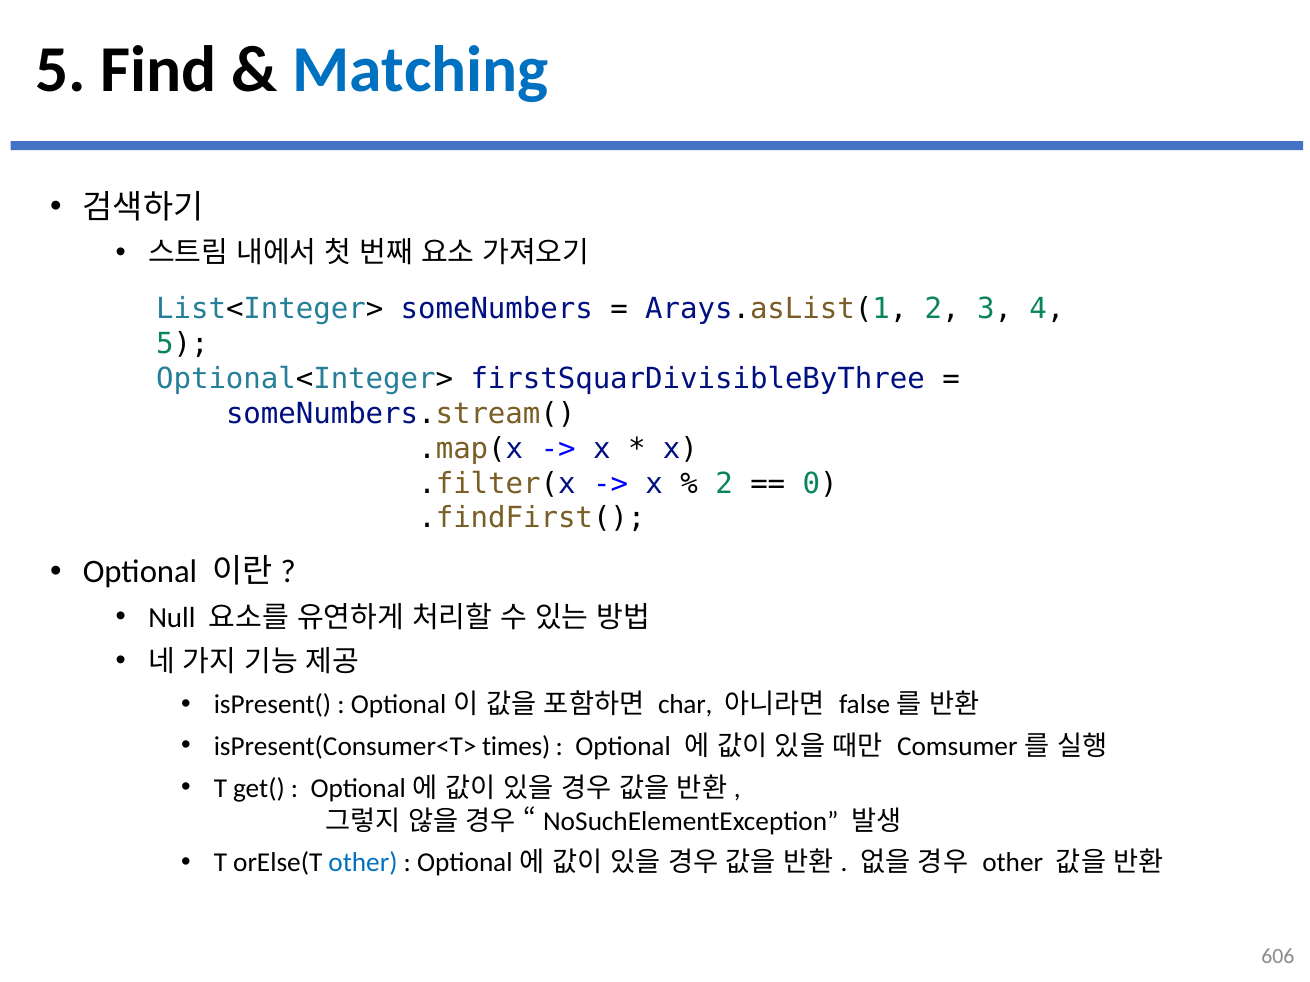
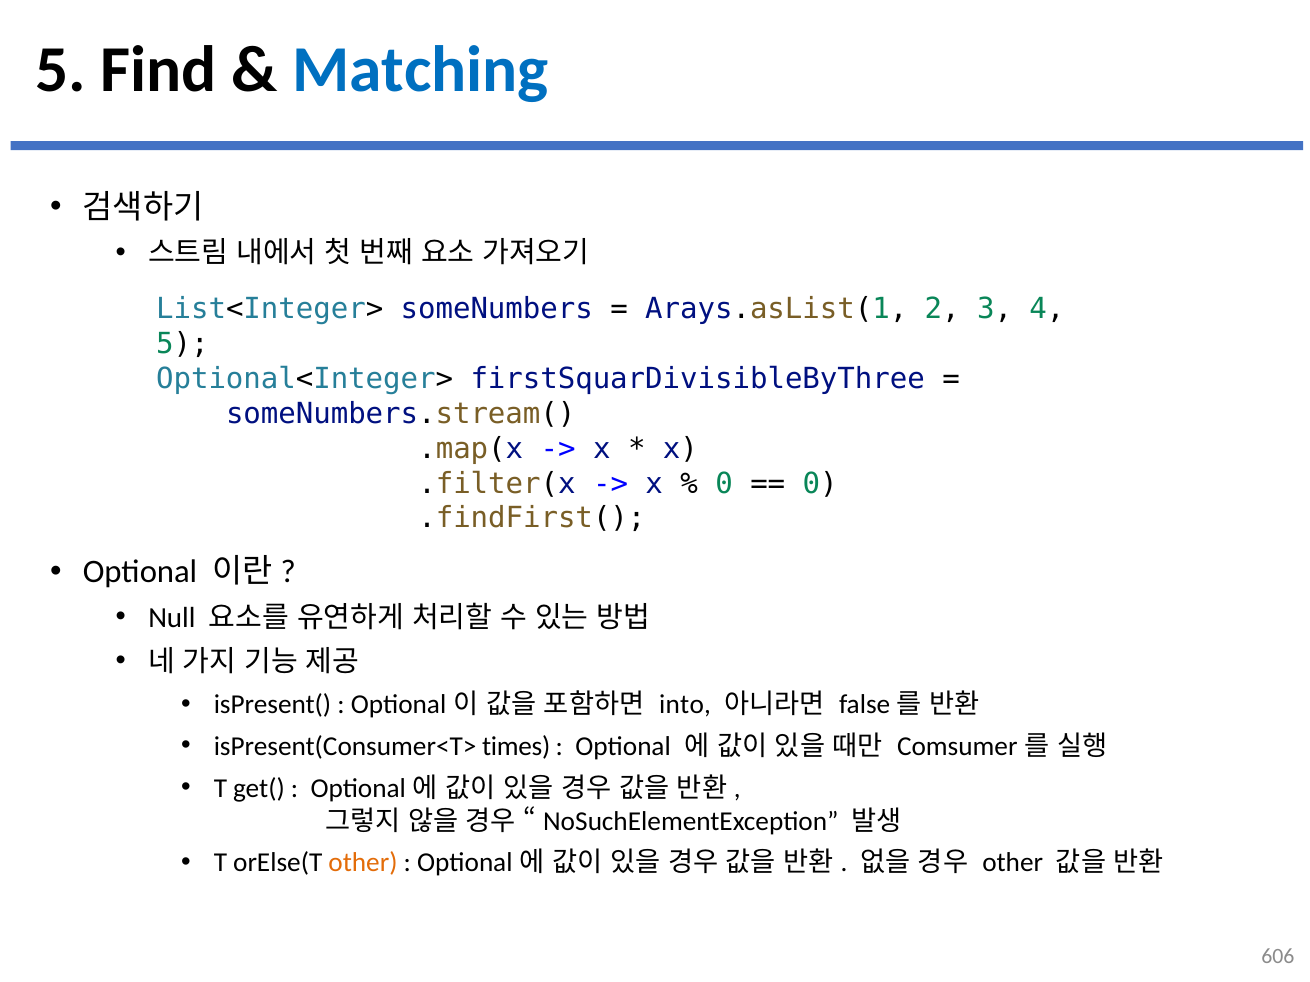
2 at (724, 484): 2 -> 0
char: char -> into
other at (363, 863) colour: blue -> orange
